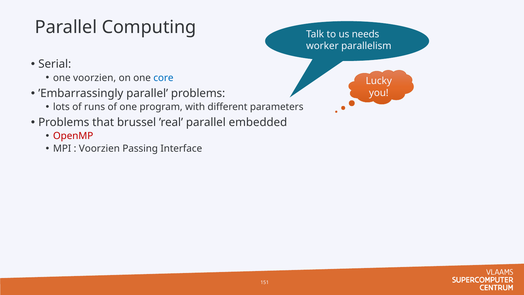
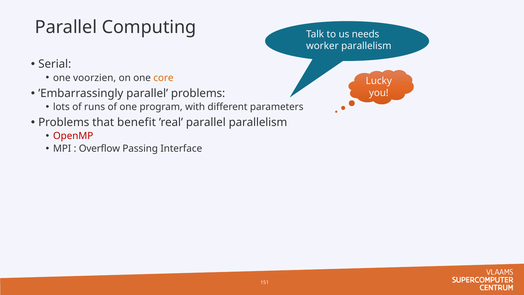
core colour: blue -> orange
brussel: brussel -> benefit
parallel embedded: embedded -> parallelism
Voorzien at (99, 149): Voorzien -> Overflow
